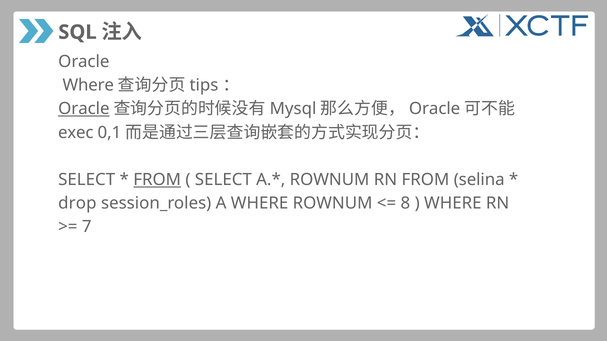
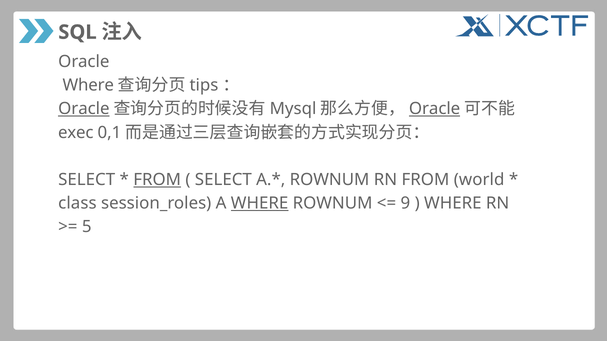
Oracle at (435, 109) underline: none -> present
selina: selina -> world
drop: drop -> class
WHERE at (260, 204) underline: none -> present
8: 8 -> 9
7: 7 -> 5
